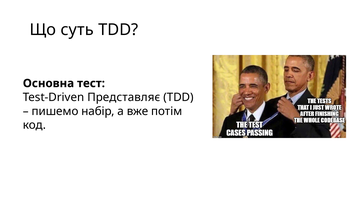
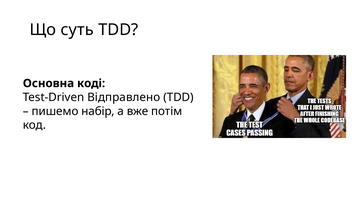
тест: тест -> коді
Представляє: Представляє -> Відправлено
